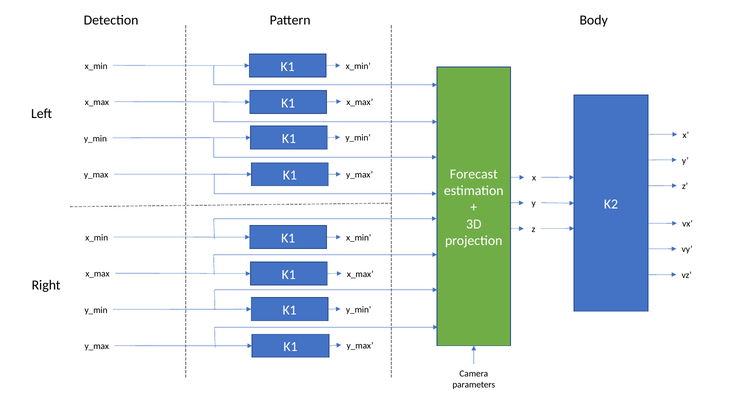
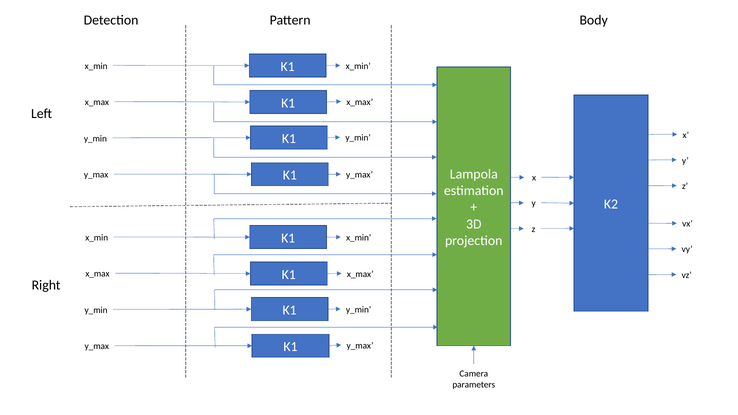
Forecast: Forecast -> Lampola
